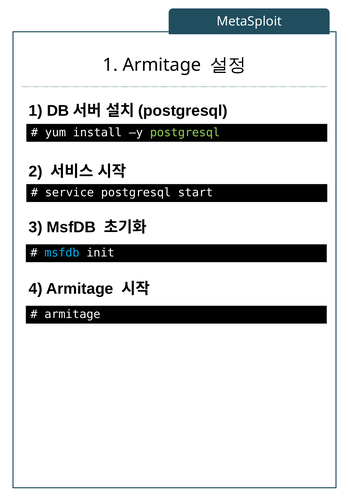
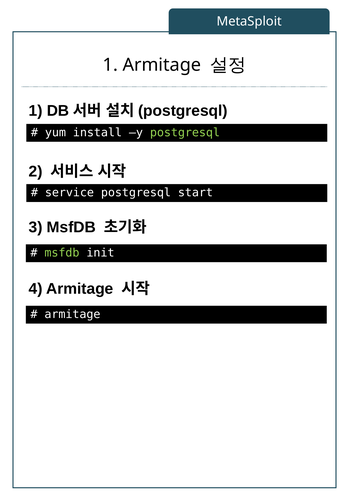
msfdb at (62, 253) colour: light blue -> light green
